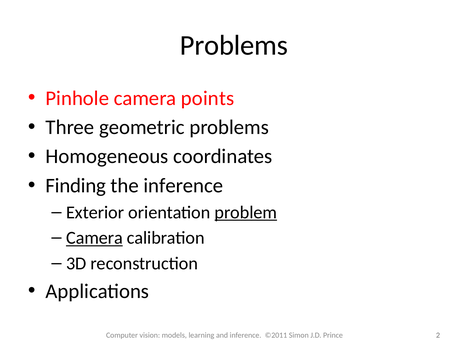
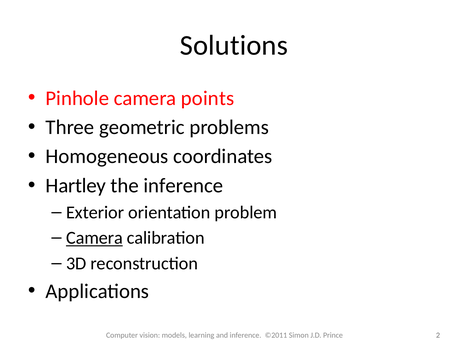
Problems at (234, 45): Problems -> Solutions
Finding: Finding -> Hartley
problem underline: present -> none
